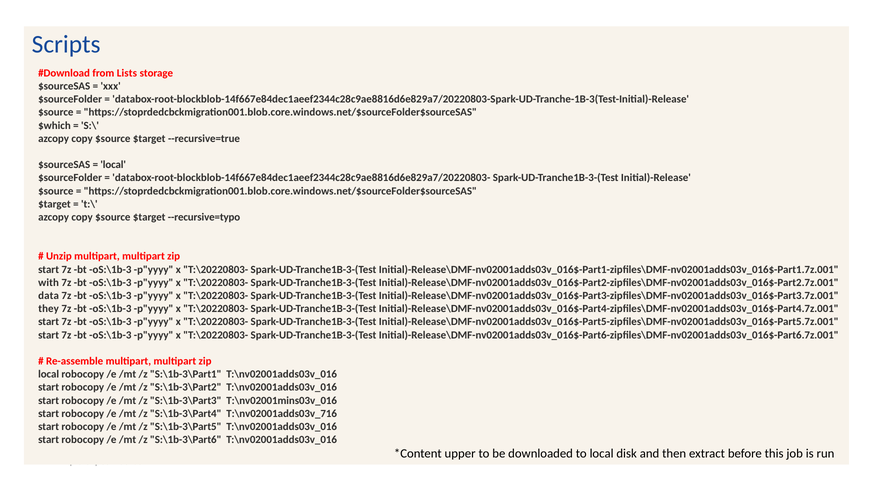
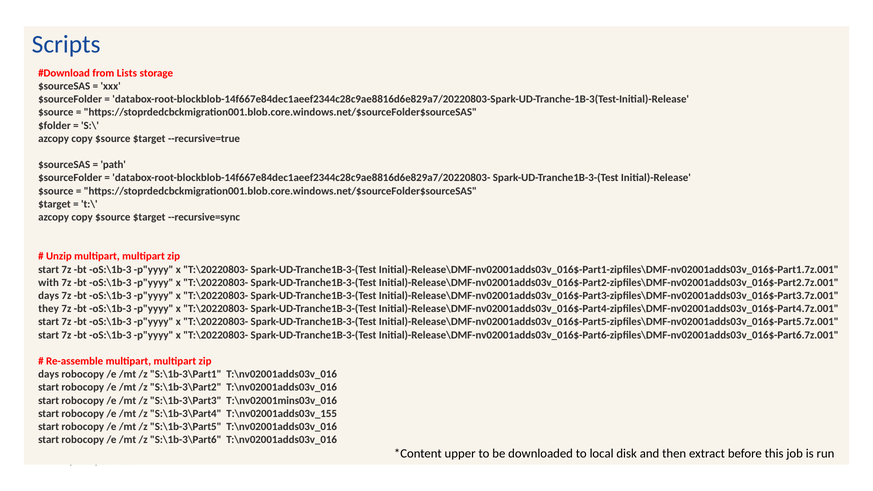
$which: $which -> $folder
local at (113, 165): local -> path
--recursive=typo: --recursive=typo -> --recursive=sync
data at (49, 296): data -> days
local at (49, 374): local -> days
T:\nv02001adds03v_716: T:\nv02001adds03v_716 -> T:\nv02001adds03v_155
